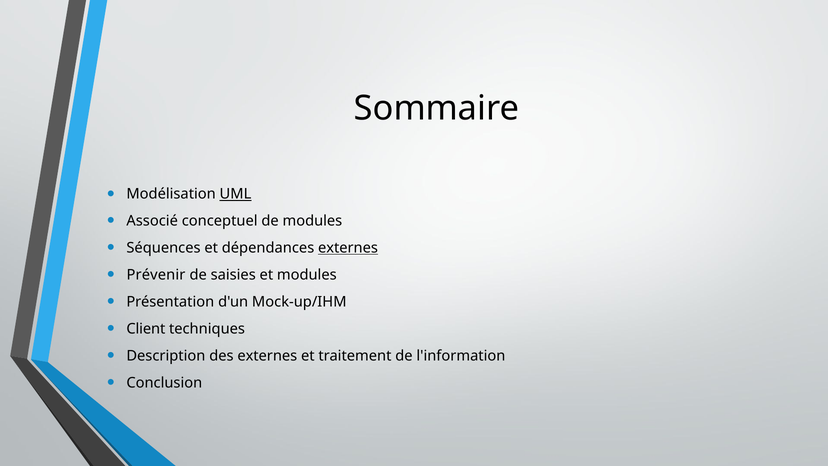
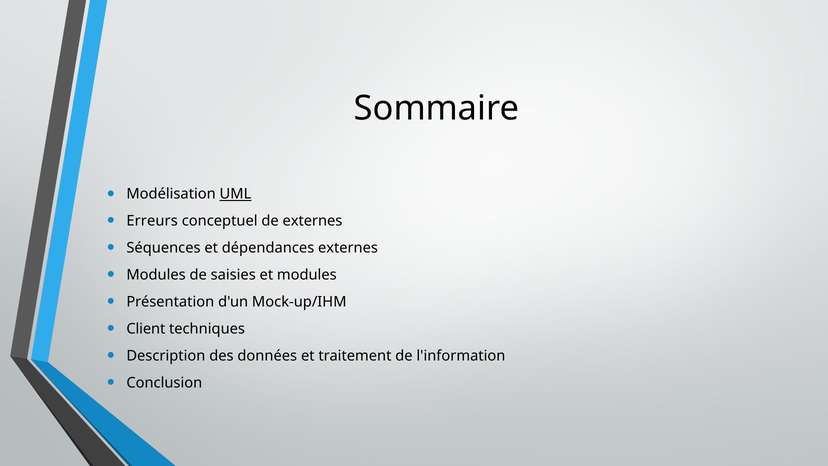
Associé: Associé -> Erreurs
de modules: modules -> externes
externes at (348, 248) underline: present -> none
Prévenir at (156, 275): Prévenir -> Modules
des externes: externes -> données
